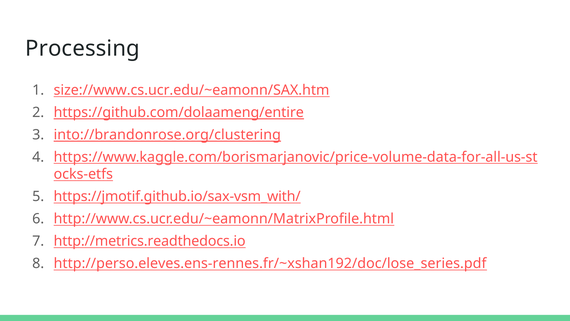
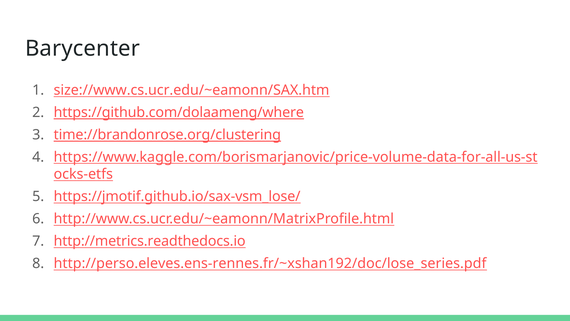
Processing: Processing -> Barycenter
https://github.com/dolaameng/entire: https://github.com/dolaameng/entire -> https://github.com/dolaameng/where
into://brandonrose.org/clustering: into://brandonrose.org/clustering -> time://brandonrose.org/clustering
https://jmotif.github.io/sax-vsm_with/: https://jmotif.github.io/sax-vsm_with/ -> https://jmotif.github.io/sax-vsm_lose/
